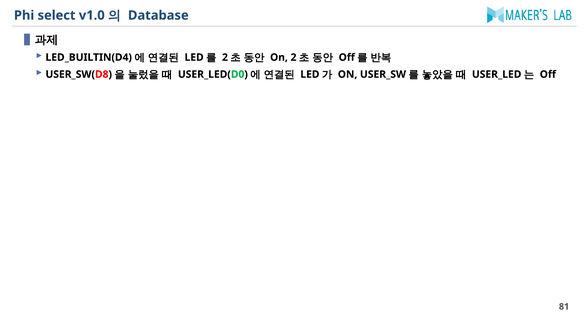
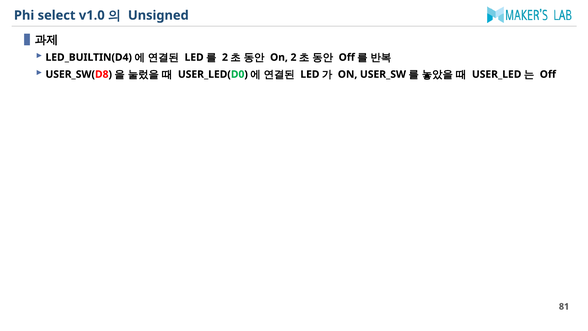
Database: Database -> Unsigned
